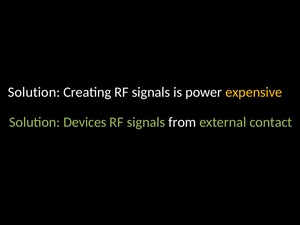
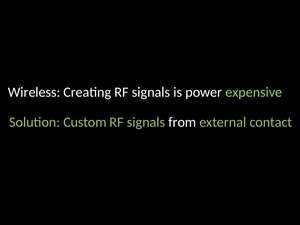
Solution at (34, 92): Solution -> Wireless
expensive colour: yellow -> light green
Devices: Devices -> Custom
